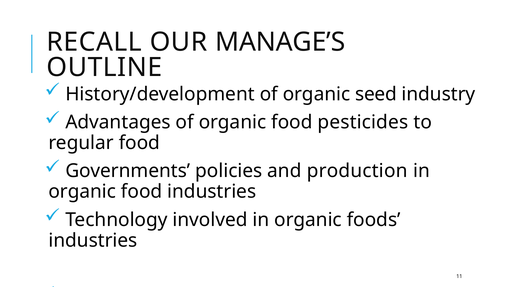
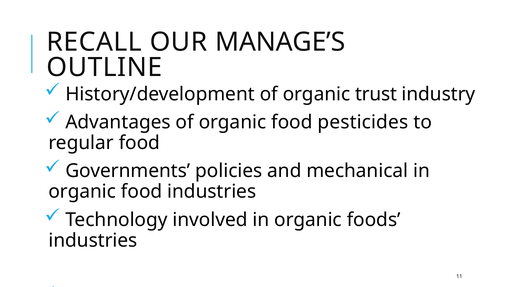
seed: seed -> trust
production: production -> mechanical
